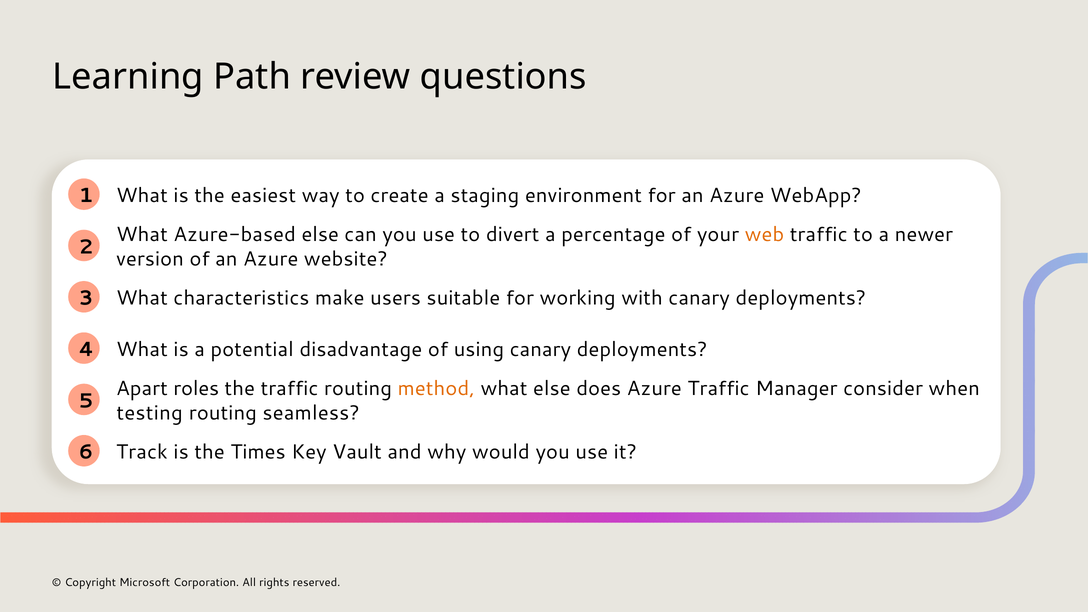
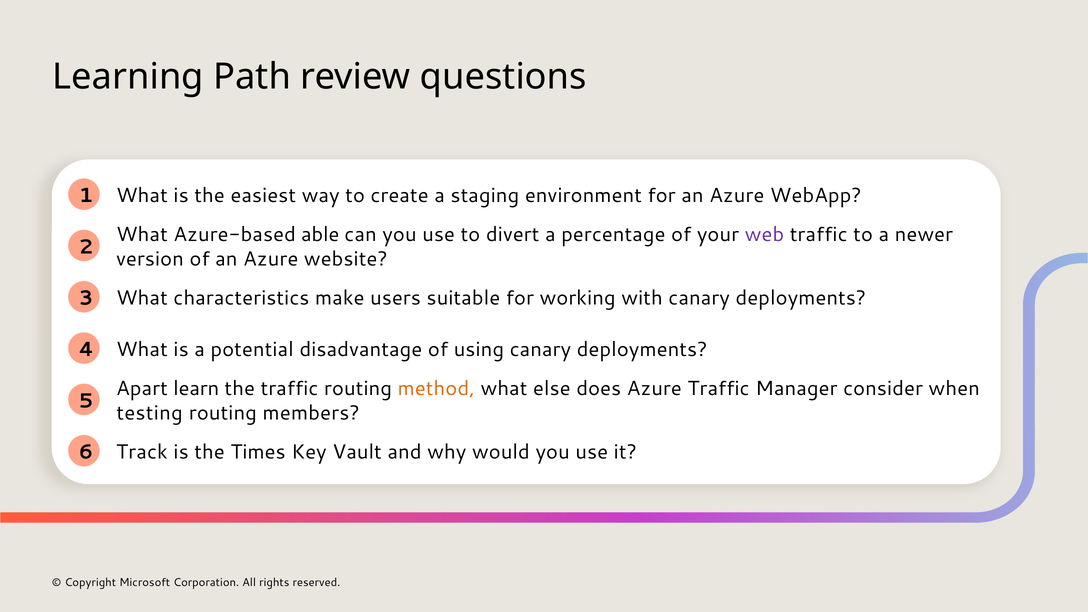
Azure-based else: else -> able
web colour: orange -> purple
roles: roles -> learn
seamless: seamless -> members
